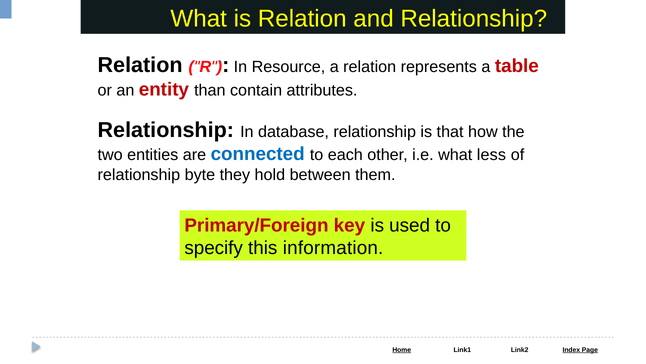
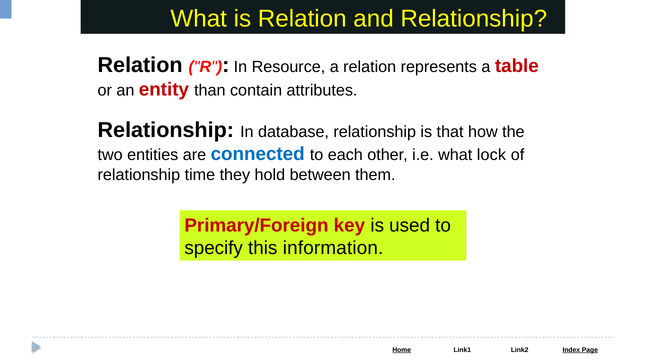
less: less -> lock
byte: byte -> time
